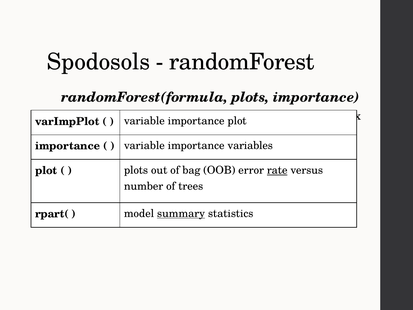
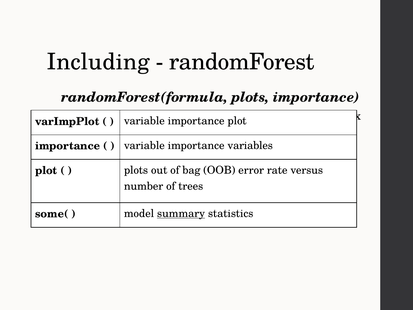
Spodosols: Spodosols -> Including
rate underline: present -> none
rpart(: rpart( -> some(
